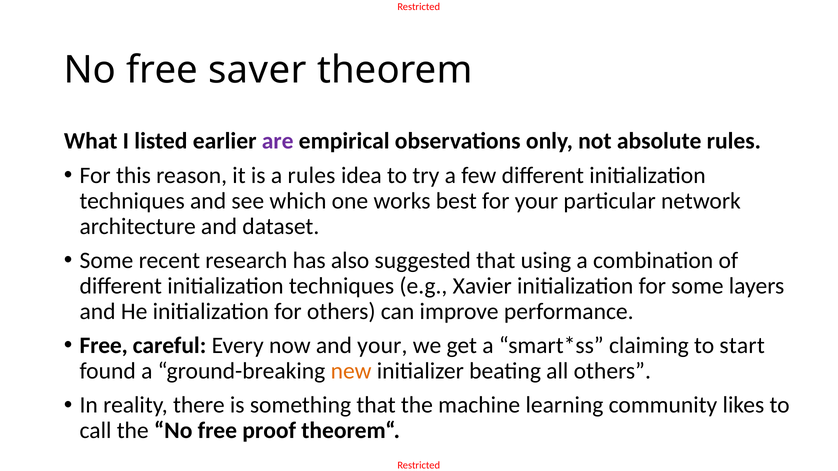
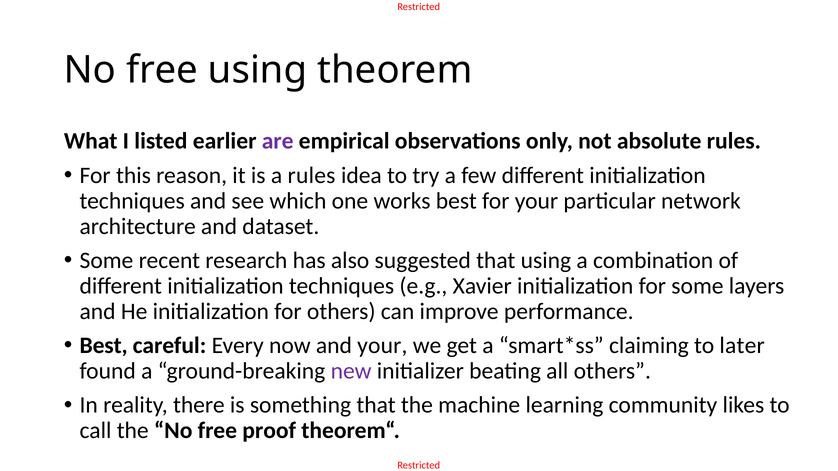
free saver: saver -> using
Free at (104, 346): Free -> Best
start: start -> later
new colour: orange -> purple
